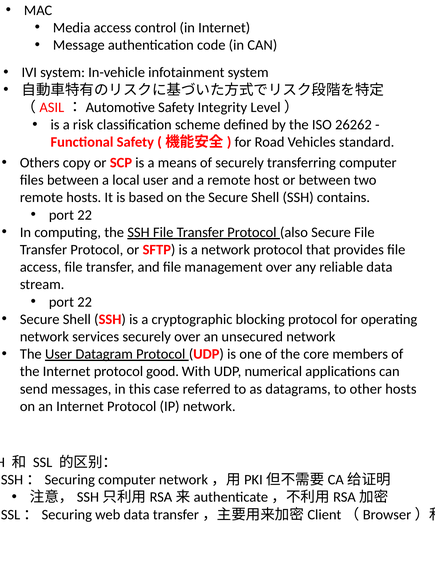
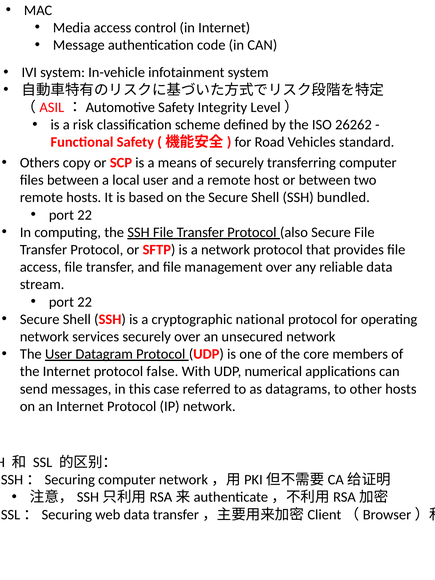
contains: contains -> bundled
blocking: blocking -> national
good: good -> false
